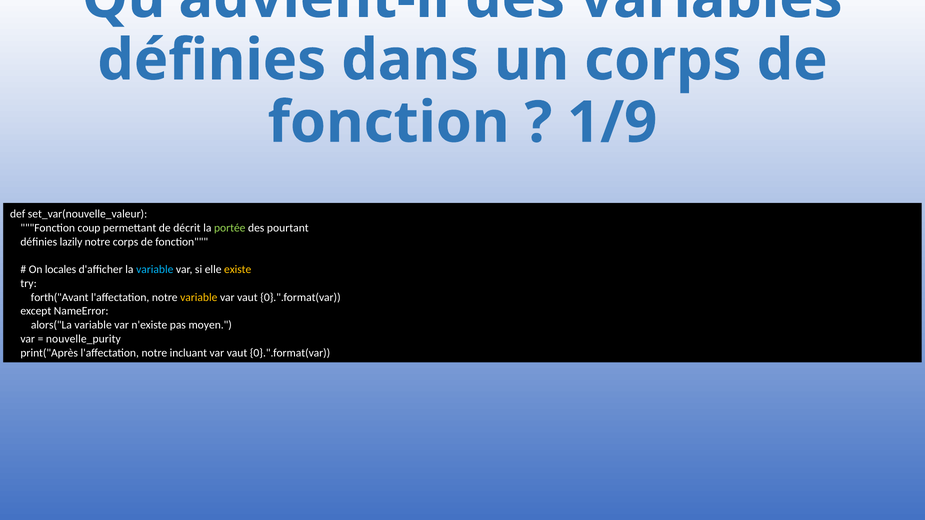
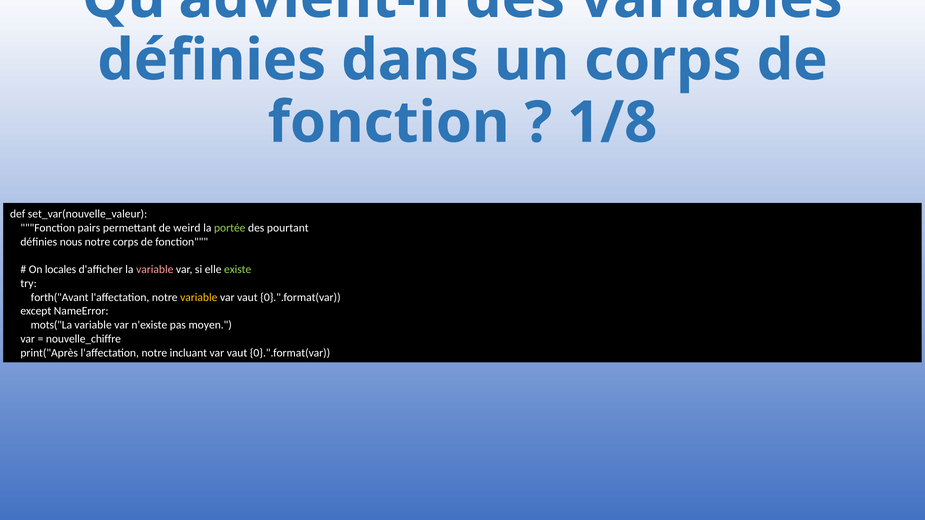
1/9: 1/9 -> 1/8
coup: coup -> pairs
décrit: décrit -> weird
lazily: lazily -> nous
variable at (155, 270) colour: light blue -> pink
existe colour: yellow -> light green
alors("La: alors("La -> mots("La
nouvelle_purity: nouvelle_purity -> nouvelle_chiffre
